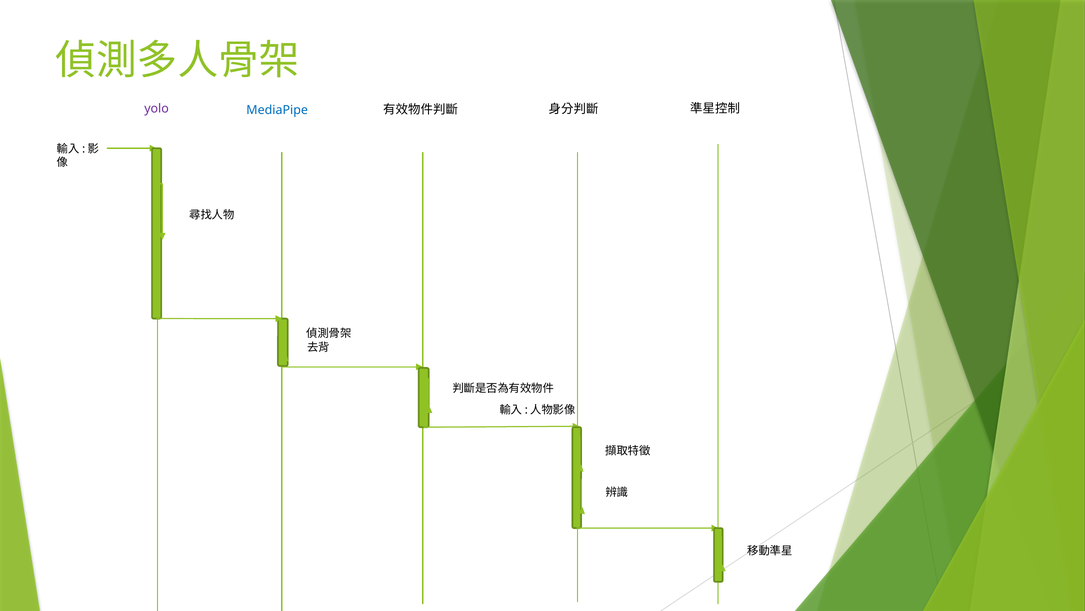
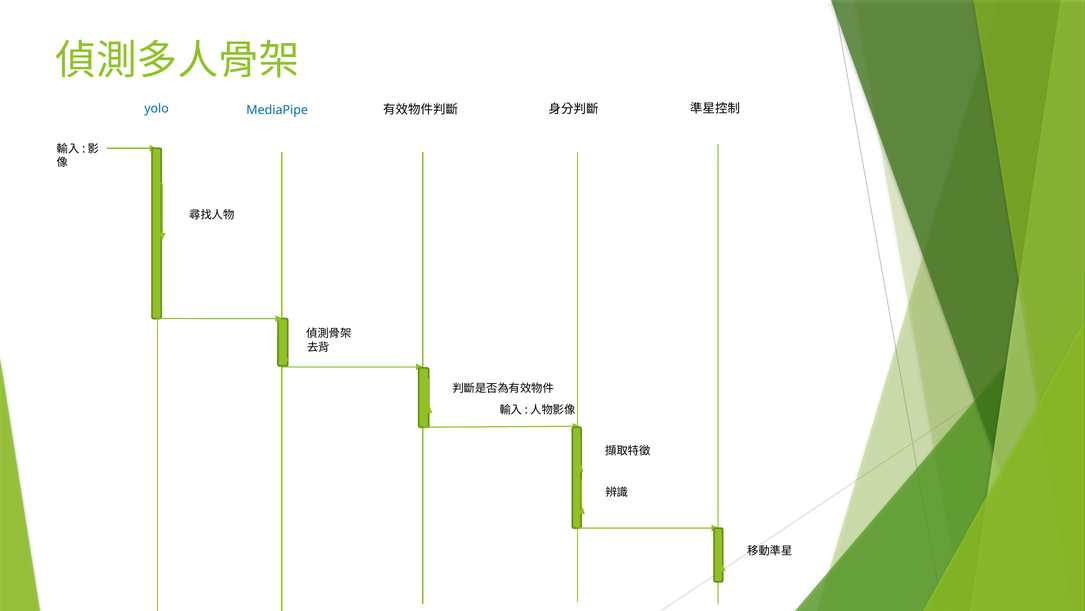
yolo colour: purple -> blue
